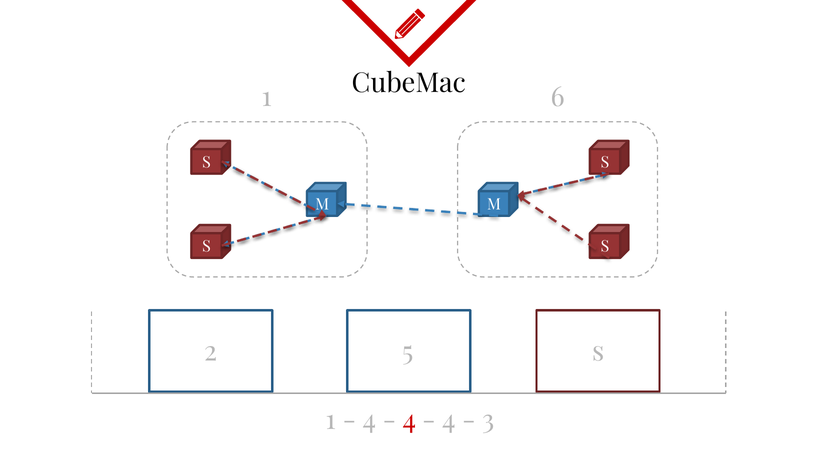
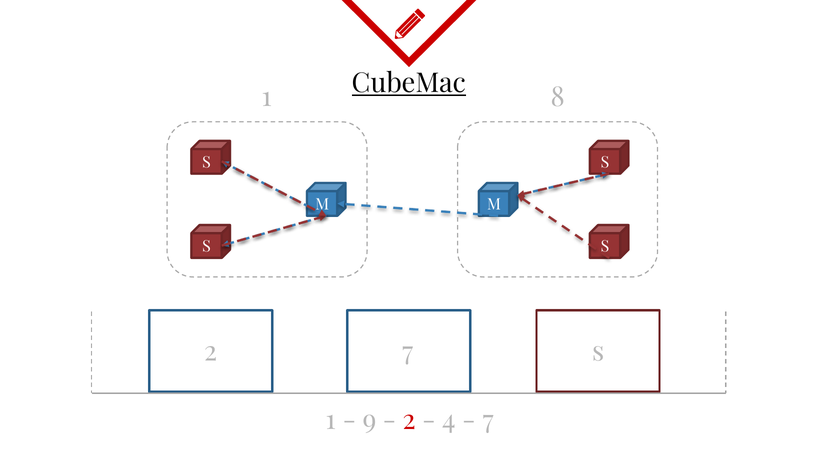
CubeMac underline: none -> present
6: 6 -> 8
2 5: 5 -> 7
4 at (370, 420): 4 -> 9
4 at (409, 420): 4 -> 2
3 at (488, 420): 3 -> 7
